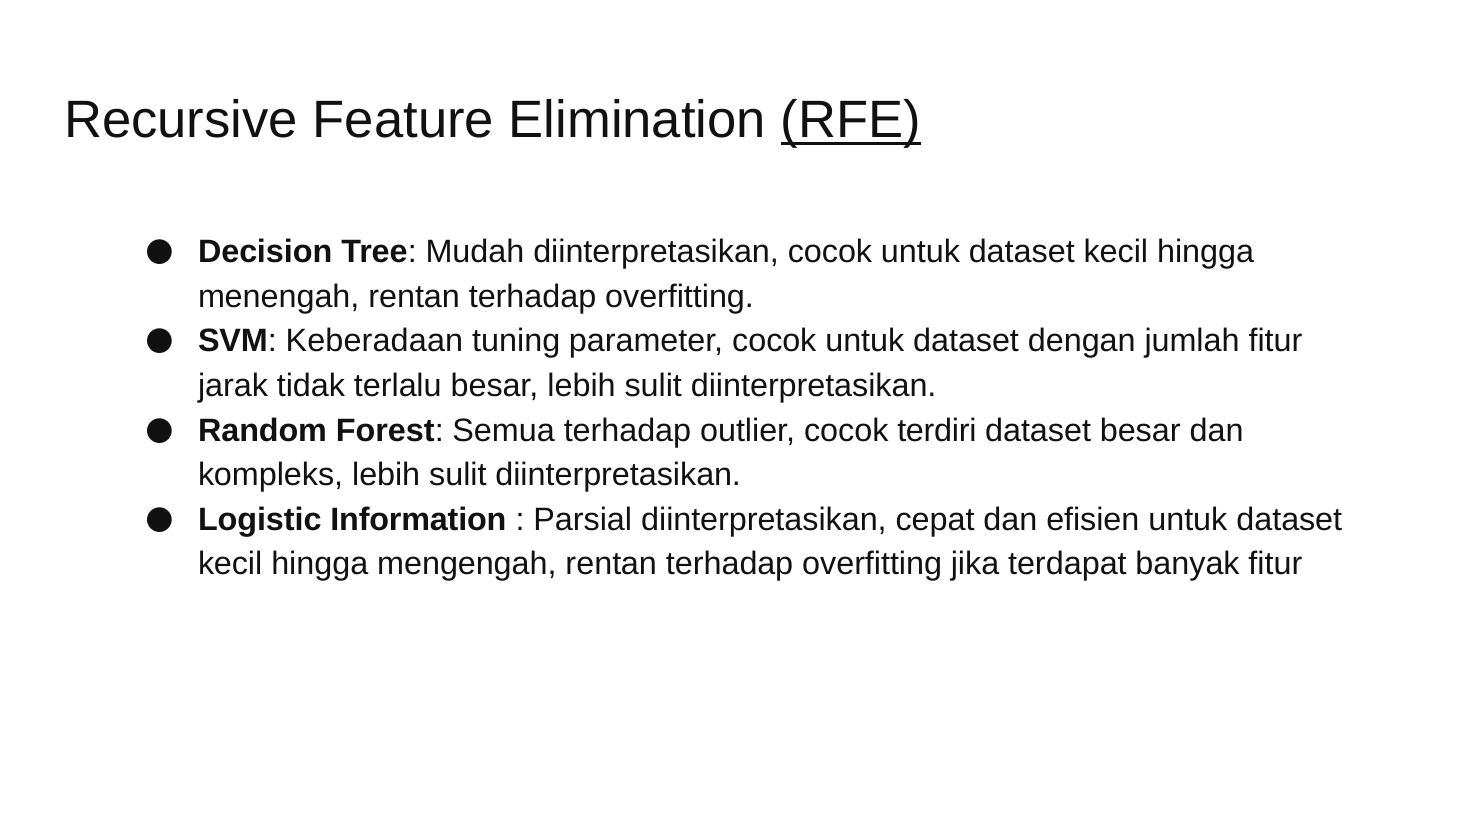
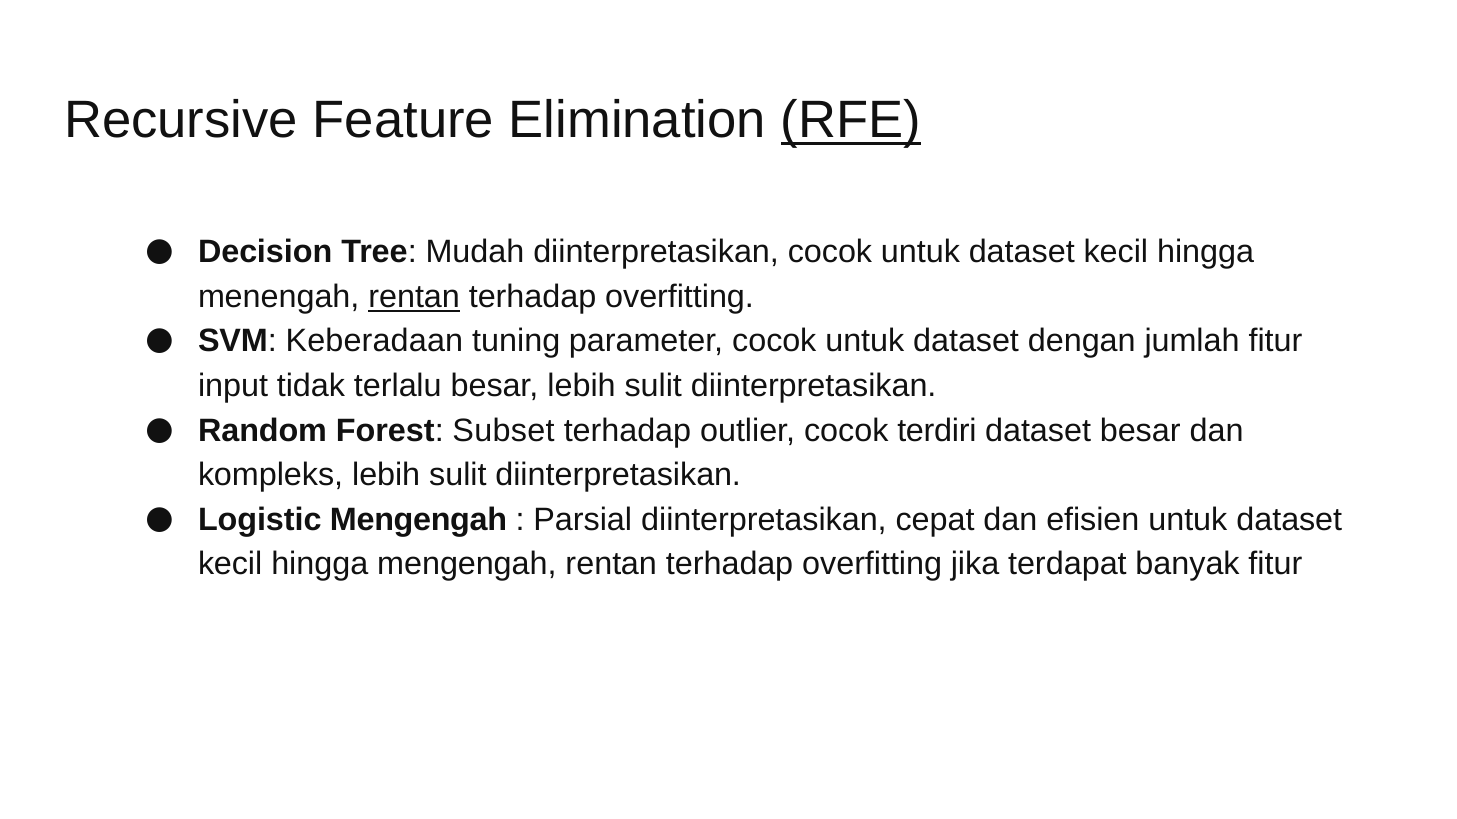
rentan at (414, 297) underline: none -> present
jarak: jarak -> input
Semua: Semua -> Subset
Logistic Information: Information -> Mengengah
